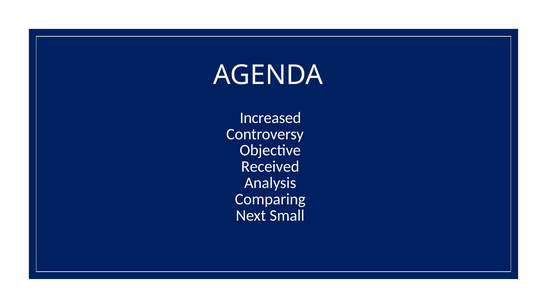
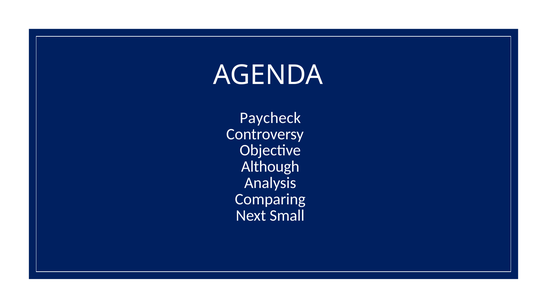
Increased: Increased -> Paycheck
Received: Received -> Although
